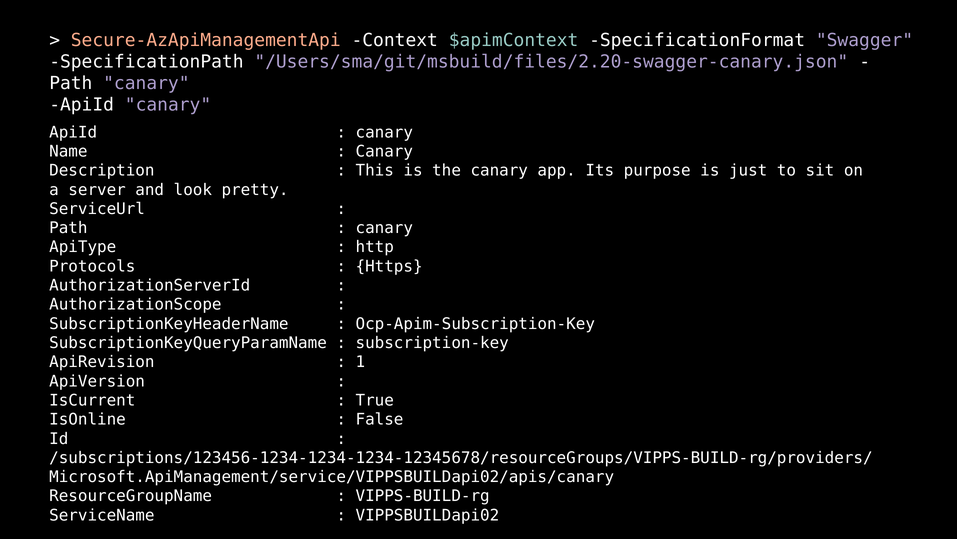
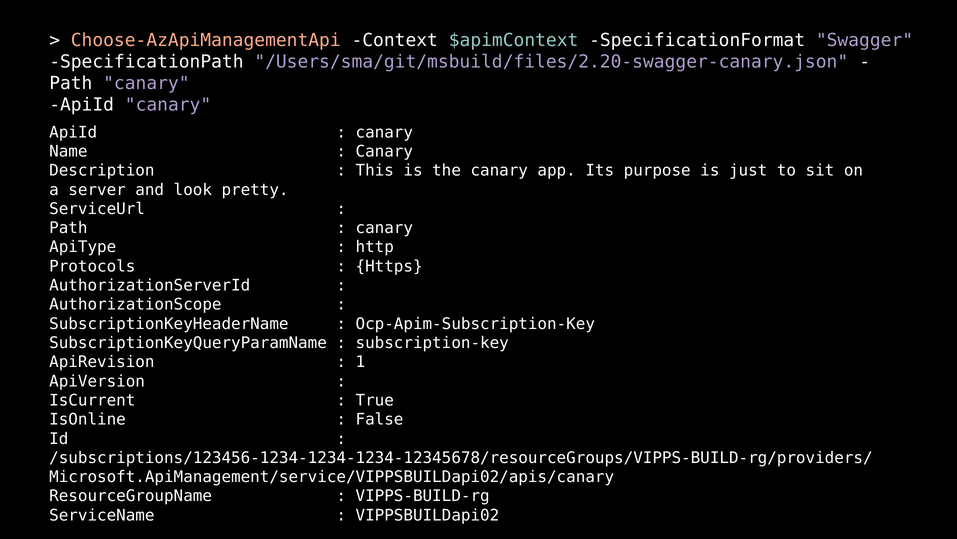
Secure-AzApiManagementApi: Secure-AzApiManagementApi -> Choose-AzApiManagementApi
